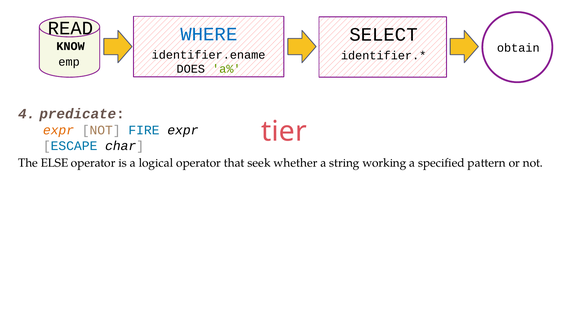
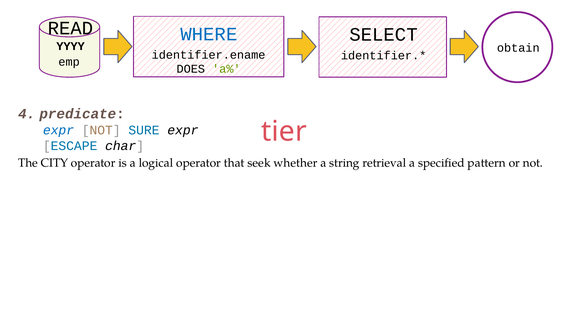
KNOW: KNOW -> YYYY
expr at (59, 130) colour: orange -> blue
FIRE: FIRE -> SURE
ELSE: ELSE -> CITY
working: working -> retrieval
